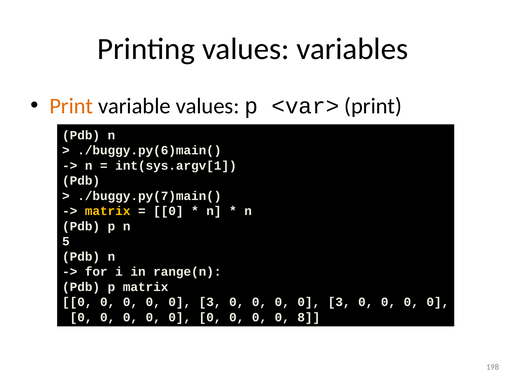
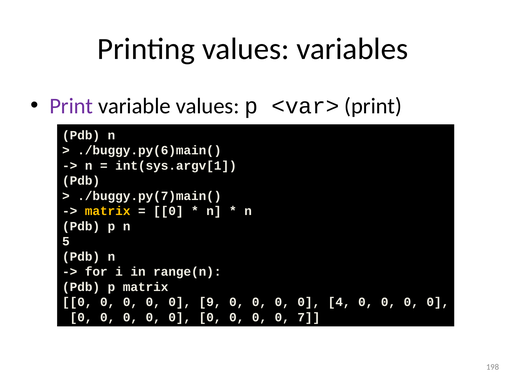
Print at (71, 106) colour: orange -> purple
3 at (210, 302): 3 -> 9
3 at (339, 302): 3 -> 4
8: 8 -> 7
